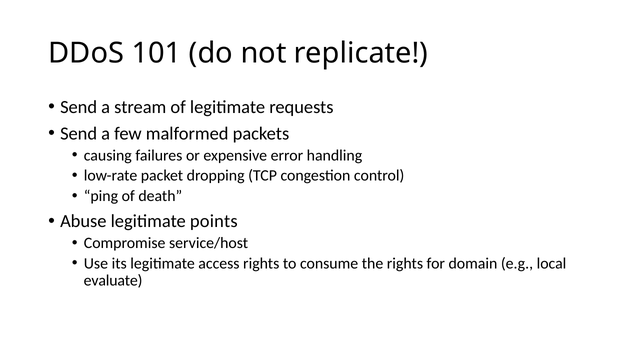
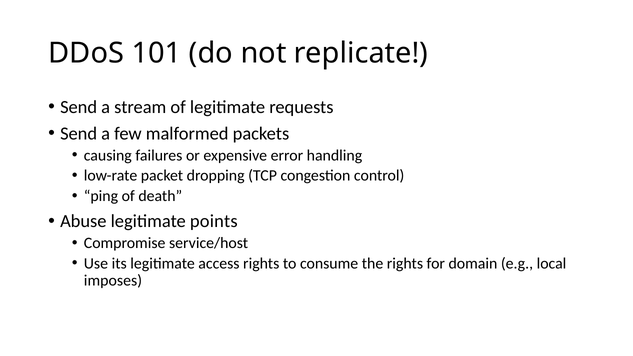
evaluate: evaluate -> imposes
